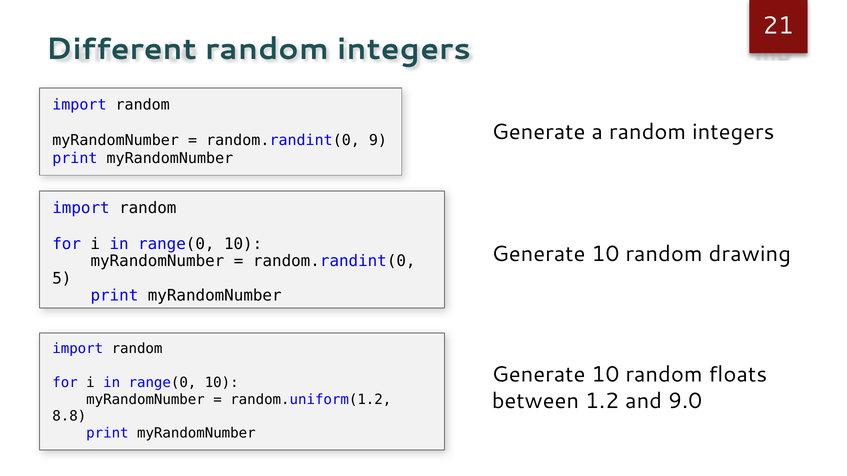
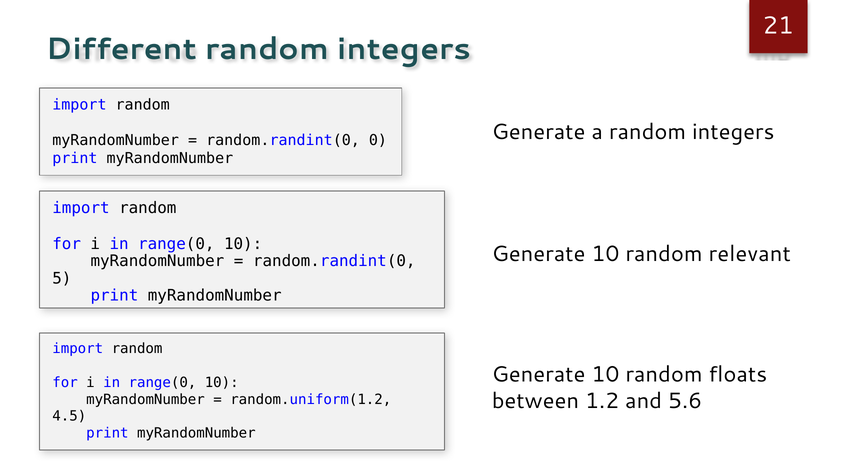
9: 9 -> 0
drawing: drawing -> relevant
9.0: 9.0 -> 5.6
8.8: 8.8 -> 4.5
